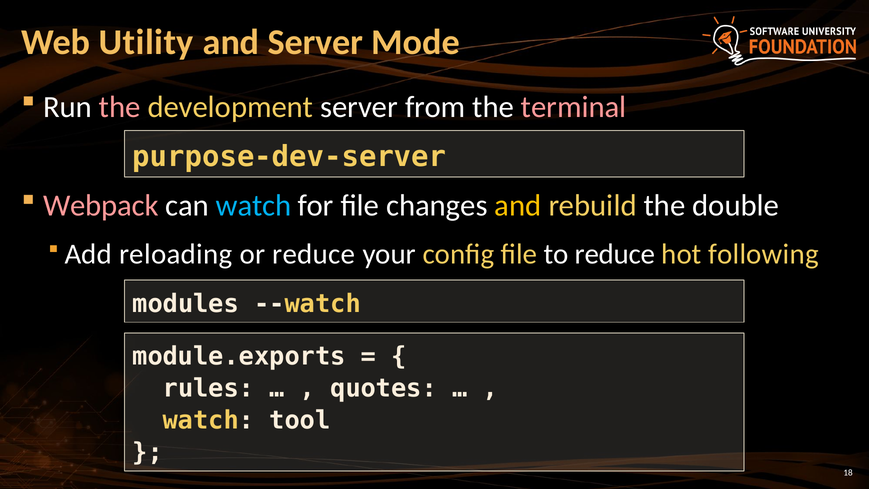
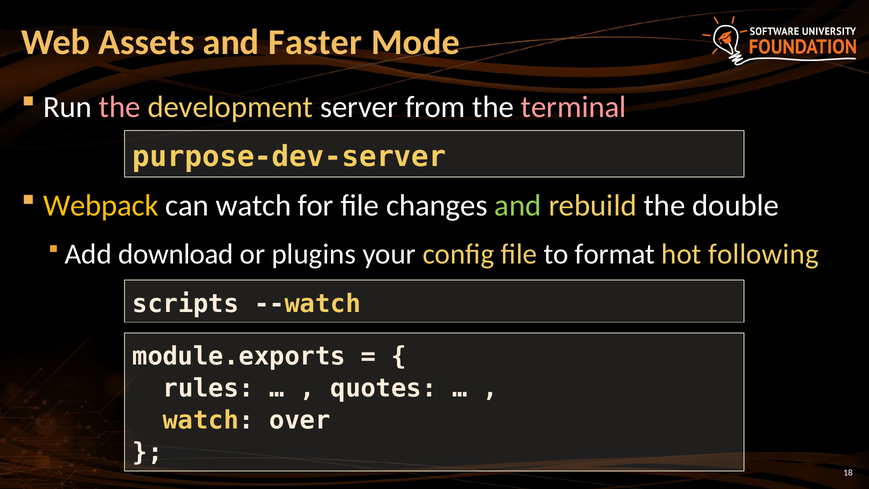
Utility: Utility -> Assets
and Server: Server -> Faster
Webpack colour: pink -> yellow
watch at (254, 206) colour: light blue -> white
and at (518, 206) colour: yellow -> light green
reloading: reloading -> download
or reduce: reduce -> plugins
to reduce: reduce -> format
modules: modules -> scripts
tool: tool -> over
